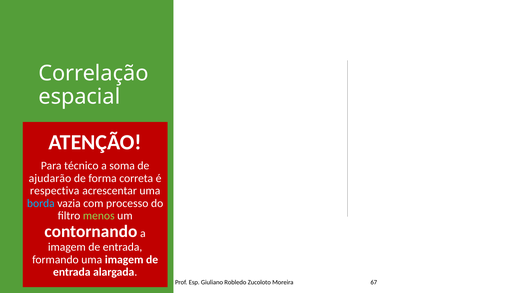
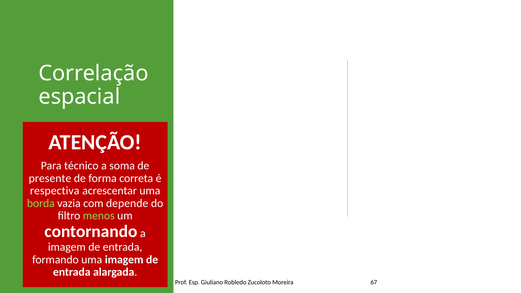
ajudarão: ajudarão -> presente
borda colour: light blue -> light green
processo: processo -> depende
